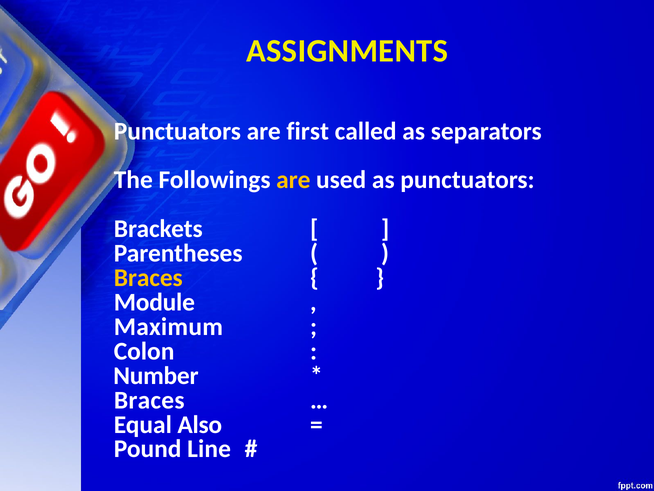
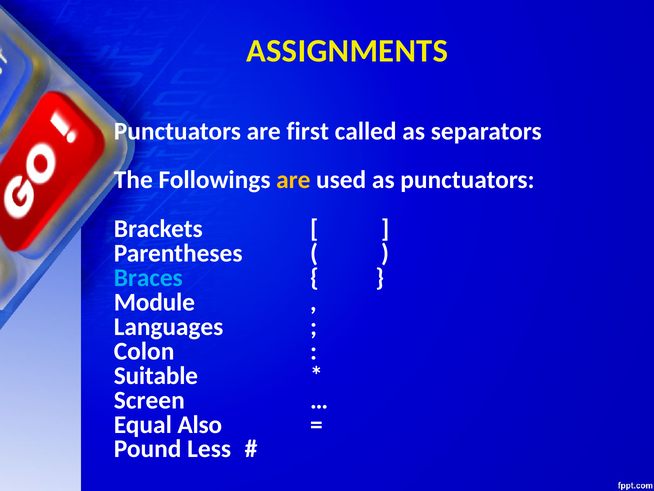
Braces at (148, 278) colour: yellow -> light blue
Maximum: Maximum -> Languages
Number: Number -> Suitable
Braces at (149, 400): Braces -> Screen
Line: Line -> Less
